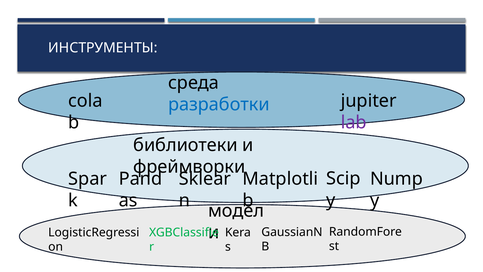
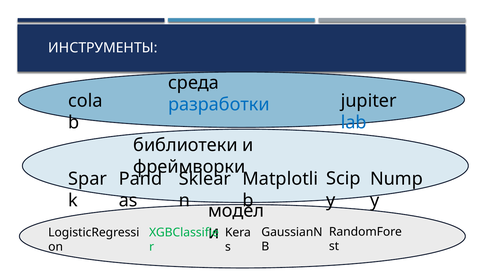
lab colour: purple -> blue
